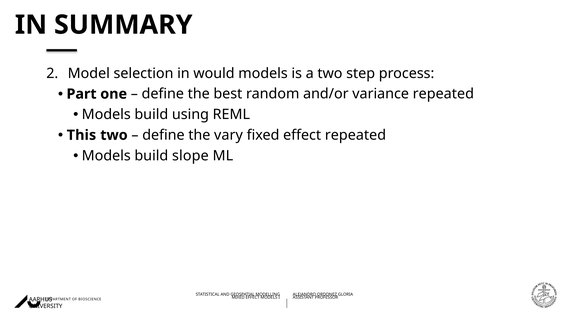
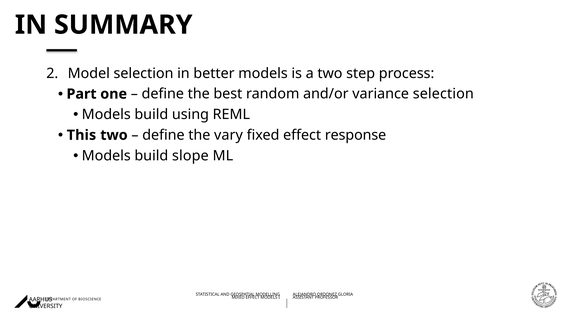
would: would -> better
variance repeated: repeated -> selection
effect repeated: repeated -> response
